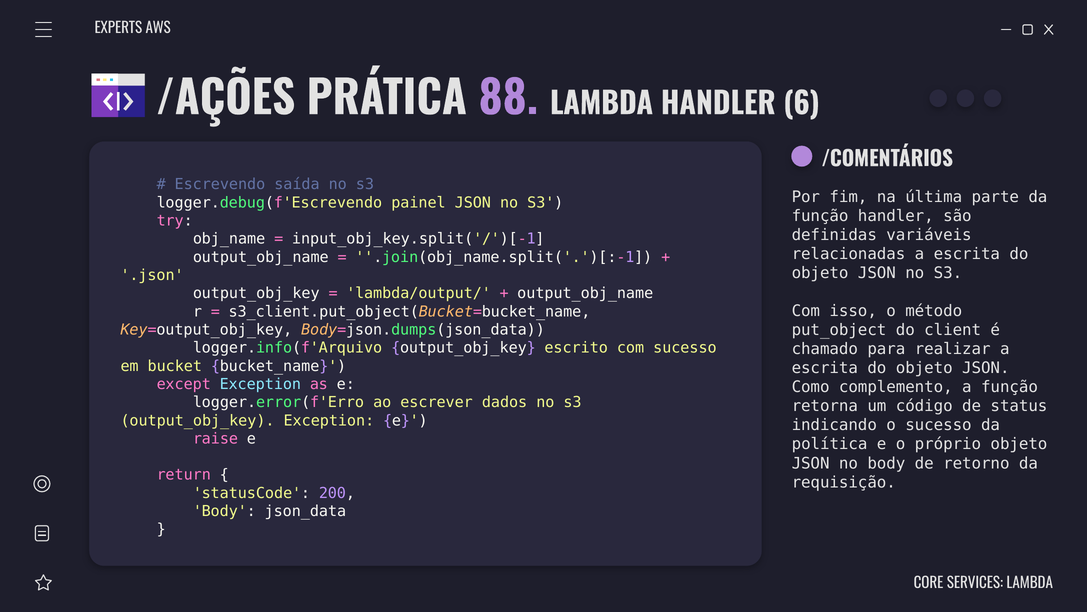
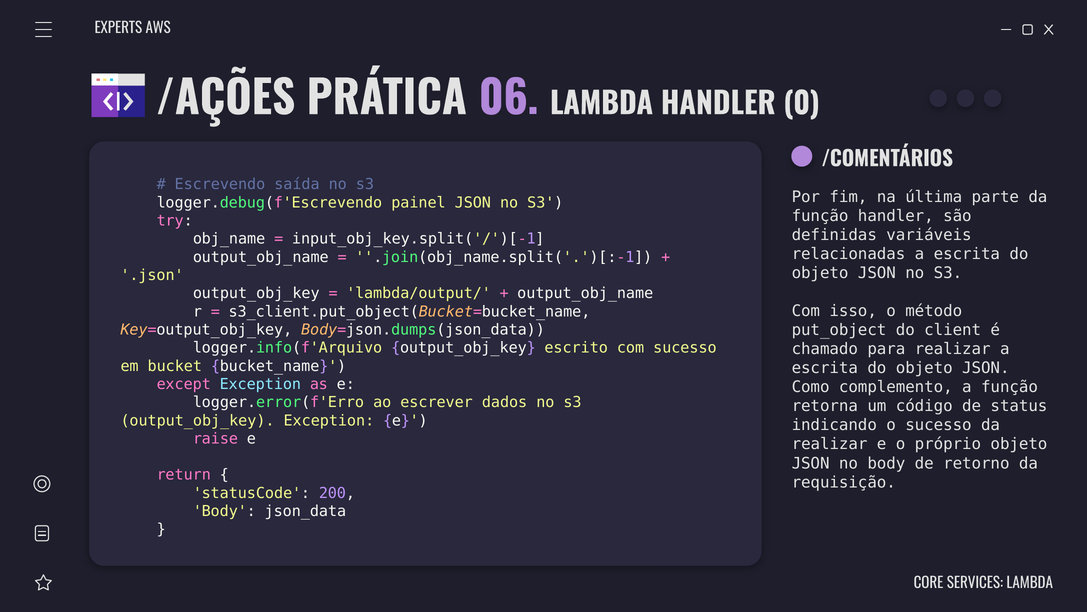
88: 88 -> 06
6: 6 -> 0
política at (830, 444): política -> realizar
